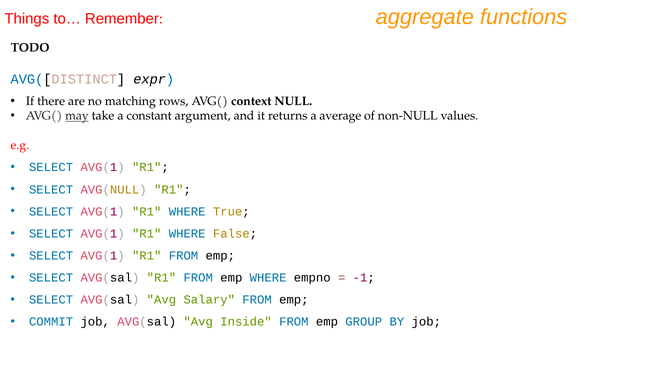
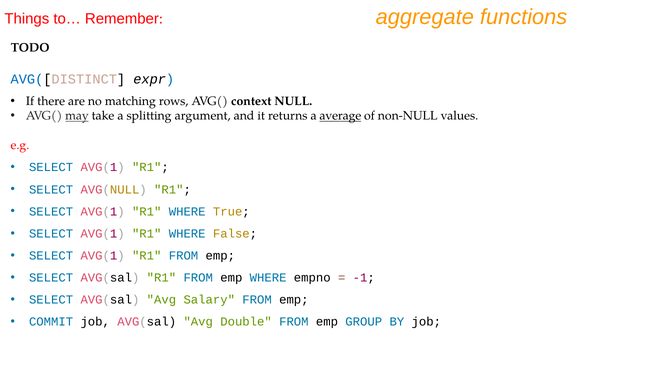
constant: constant -> splitting
average underline: none -> present
Inside: Inside -> Double
